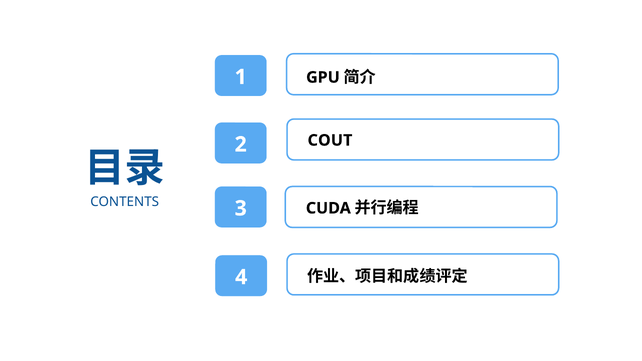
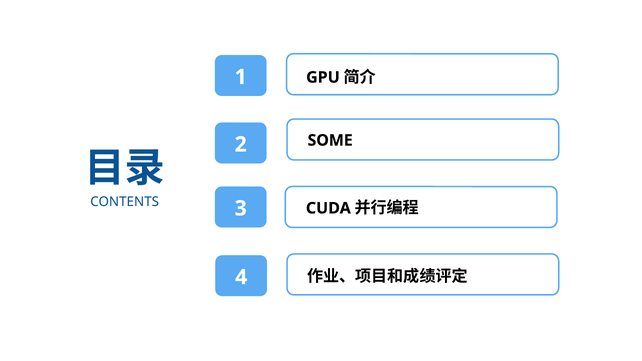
COUT: COUT -> SOME
